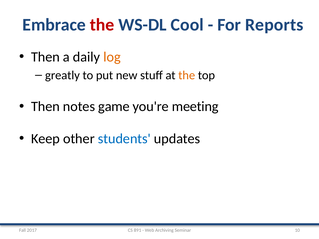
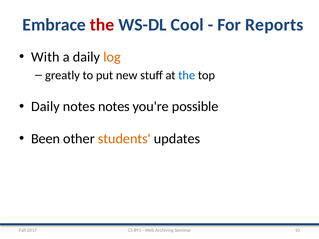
Then at (45, 57): Then -> With
the at (187, 75) colour: orange -> blue
Then at (45, 107): Then -> Daily
notes game: game -> notes
meeting: meeting -> possible
Keep: Keep -> Been
students colour: blue -> orange
